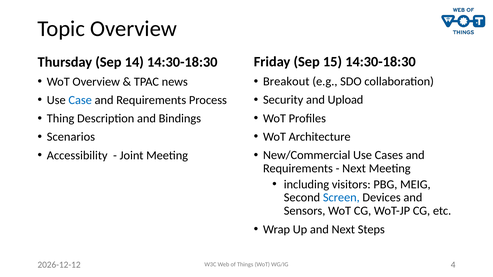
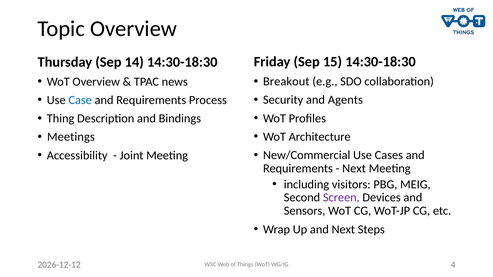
Upload: Upload -> Agents
Scenarios: Scenarios -> Meetings
Screen colour: blue -> purple
